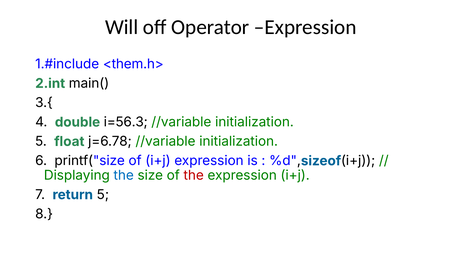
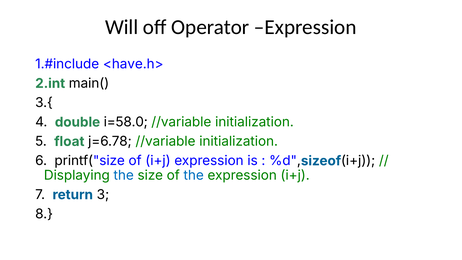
<them.h>: <them.h> -> <have.h>
i=56.3: i=56.3 -> i=58.0
the at (194, 175) colour: red -> blue
return 5: 5 -> 3
